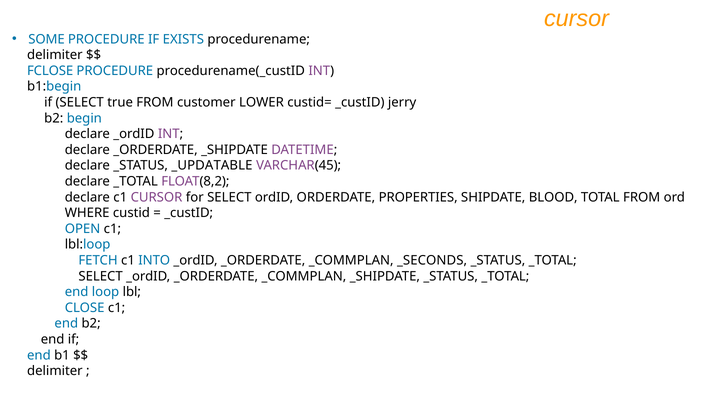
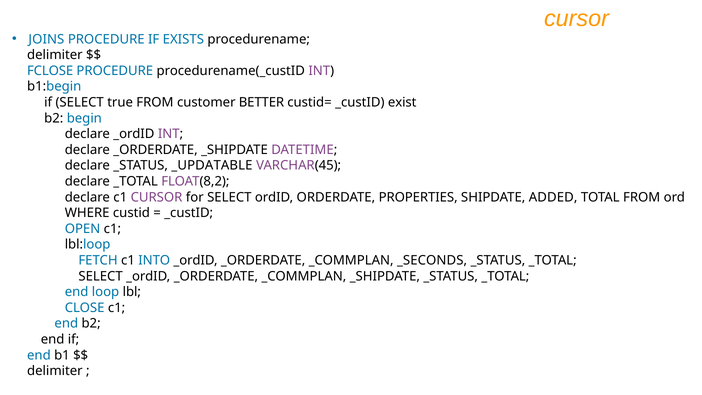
SOME: SOME -> JOINS
LOWER: LOWER -> BETTER
jerry: jerry -> exist
BLOOD: BLOOD -> ADDED
